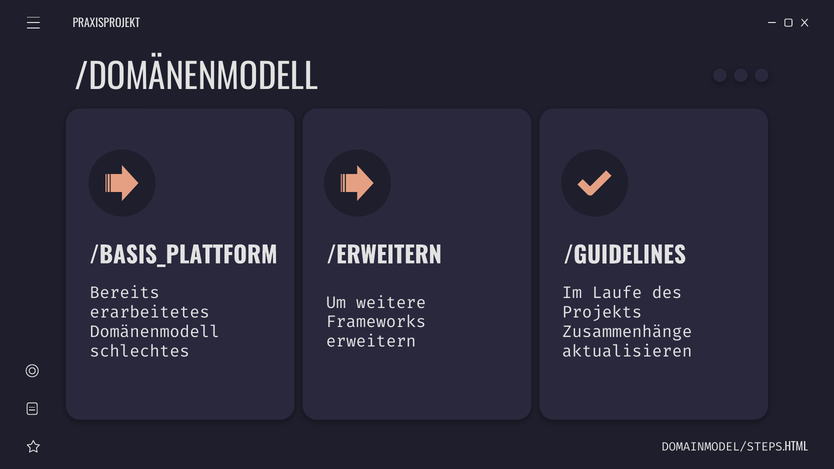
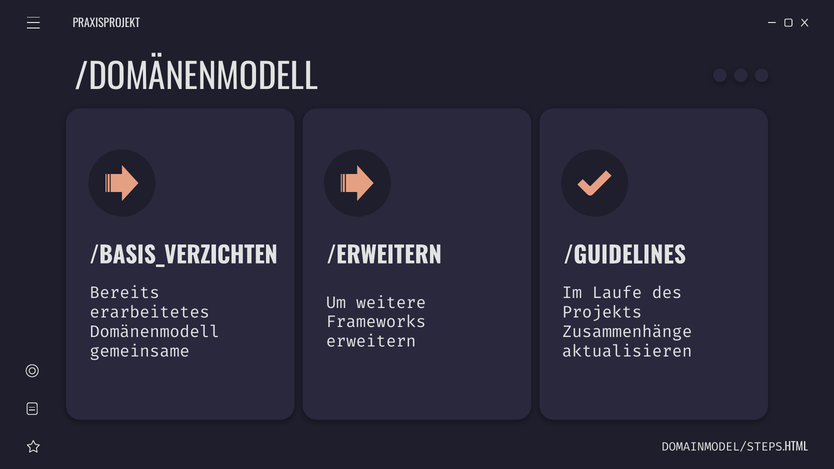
/BASIS_PLATTFORM: /BASIS_PLATTFORM -> /BASIS_VERZICHTEN
schlechtes: schlechtes -> gemeinsame
